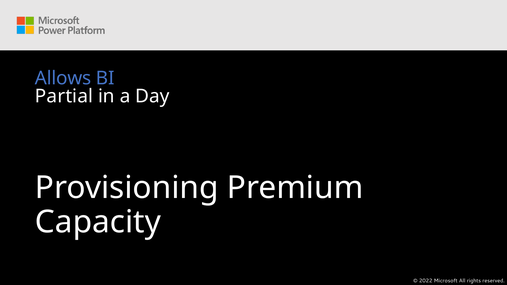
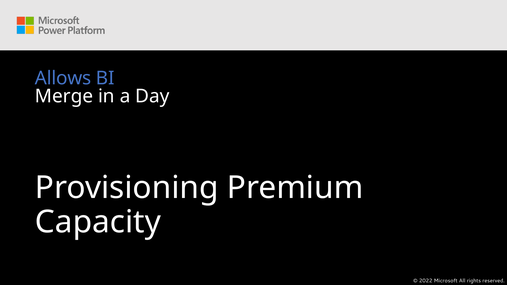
Partial: Partial -> Merge
